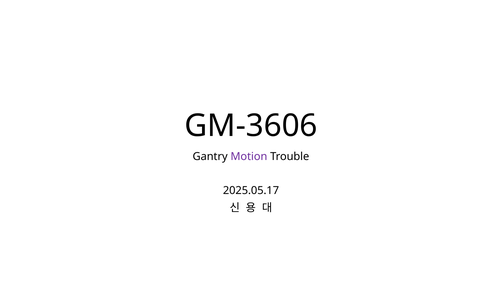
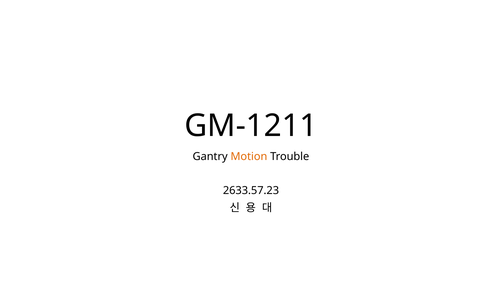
GM-3606: GM-3606 -> GM-1211
Motion colour: purple -> orange
2025.05.17: 2025.05.17 -> 2633.57.23
